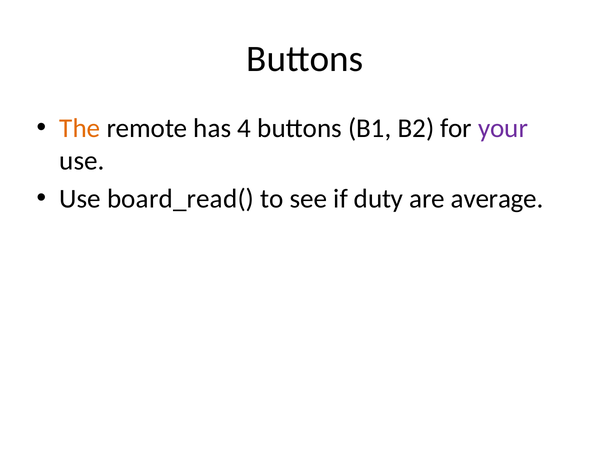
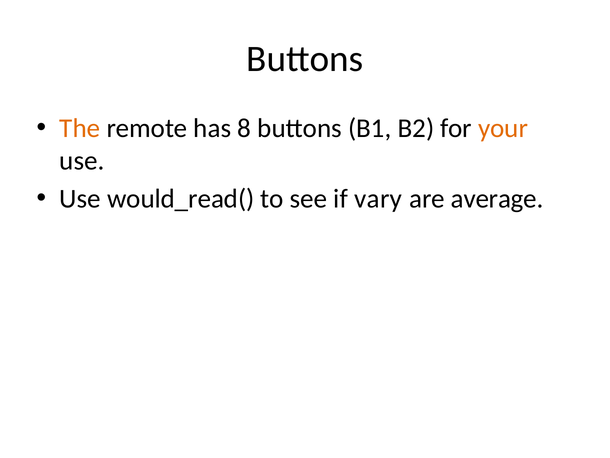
4: 4 -> 8
your colour: purple -> orange
board_read(: board_read( -> would_read(
duty: duty -> vary
